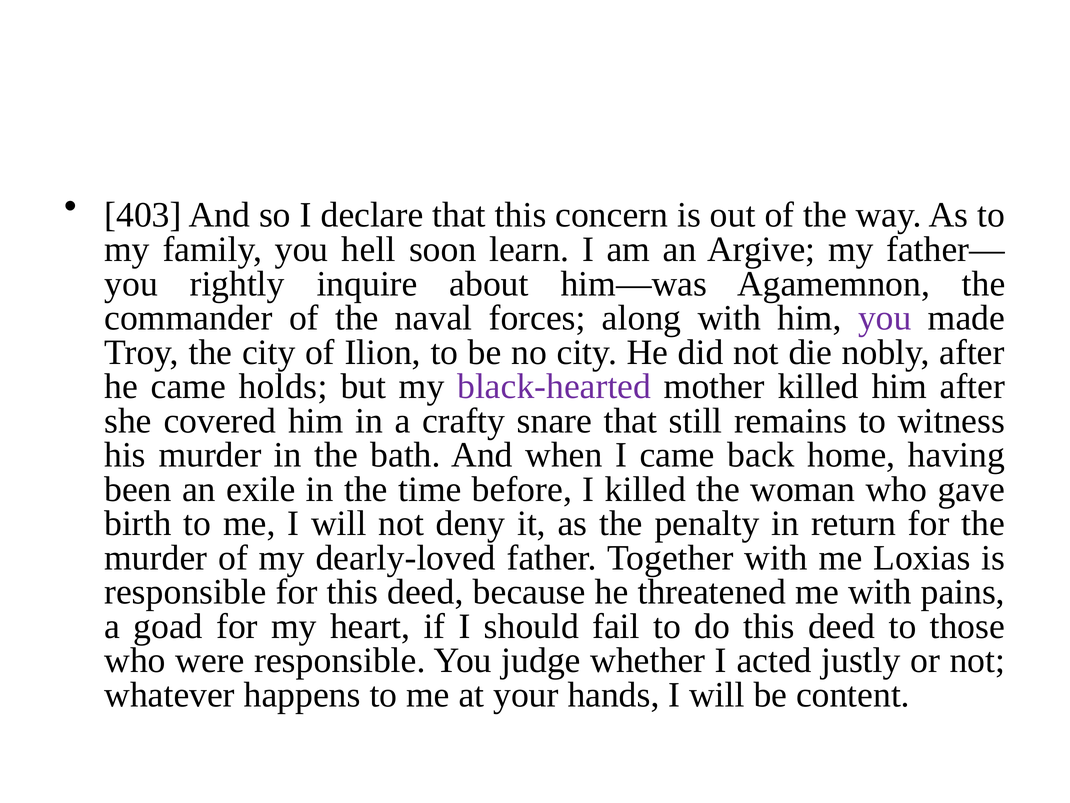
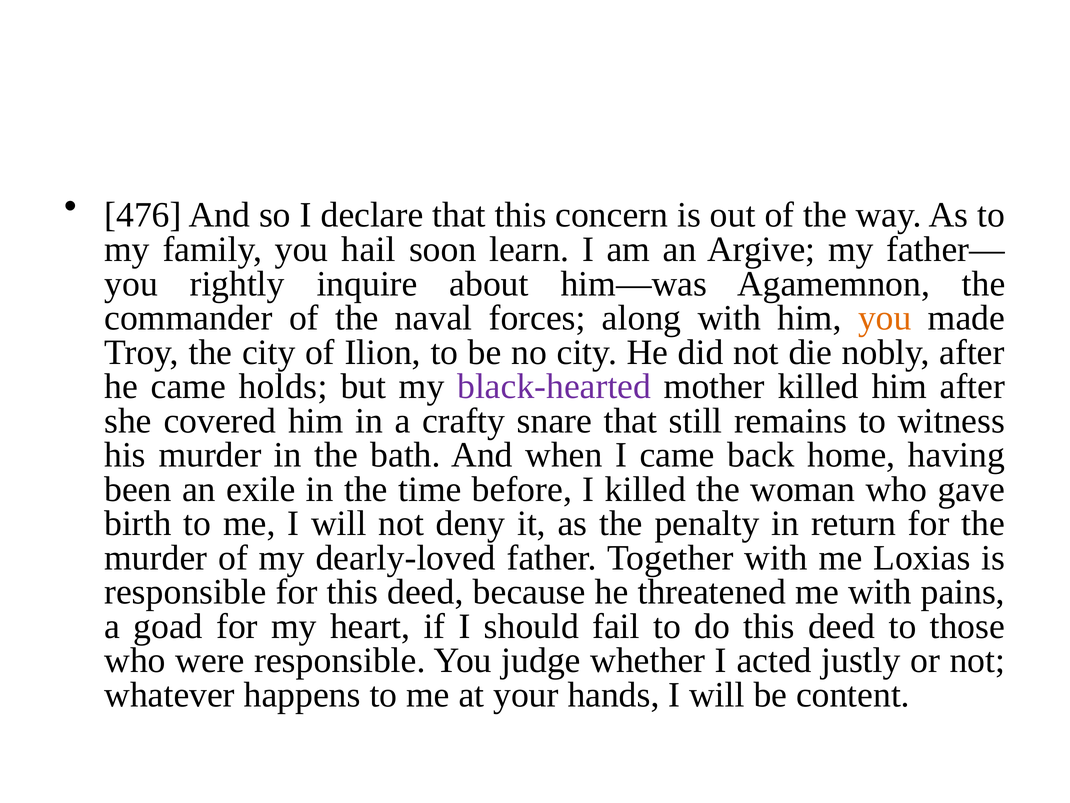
403: 403 -> 476
hell: hell -> hail
you at (885, 318) colour: purple -> orange
